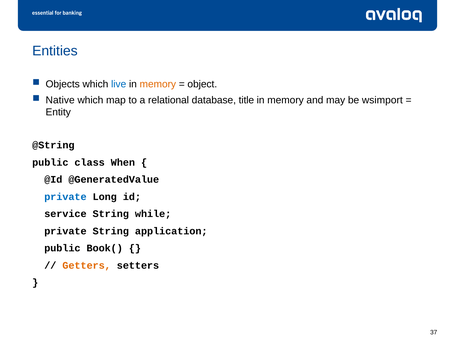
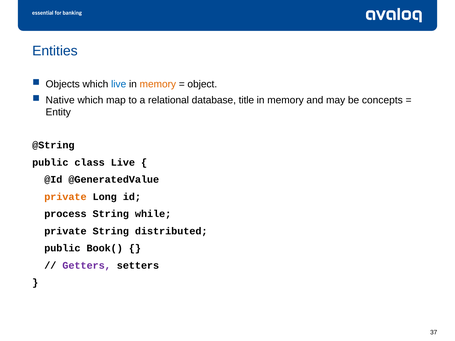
wsimport: wsimport -> concepts
class When: When -> Live
private at (65, 197) colour: blue -> orange
service: service -> process
application: application -> distributed
Getters colour: orange -> purple
